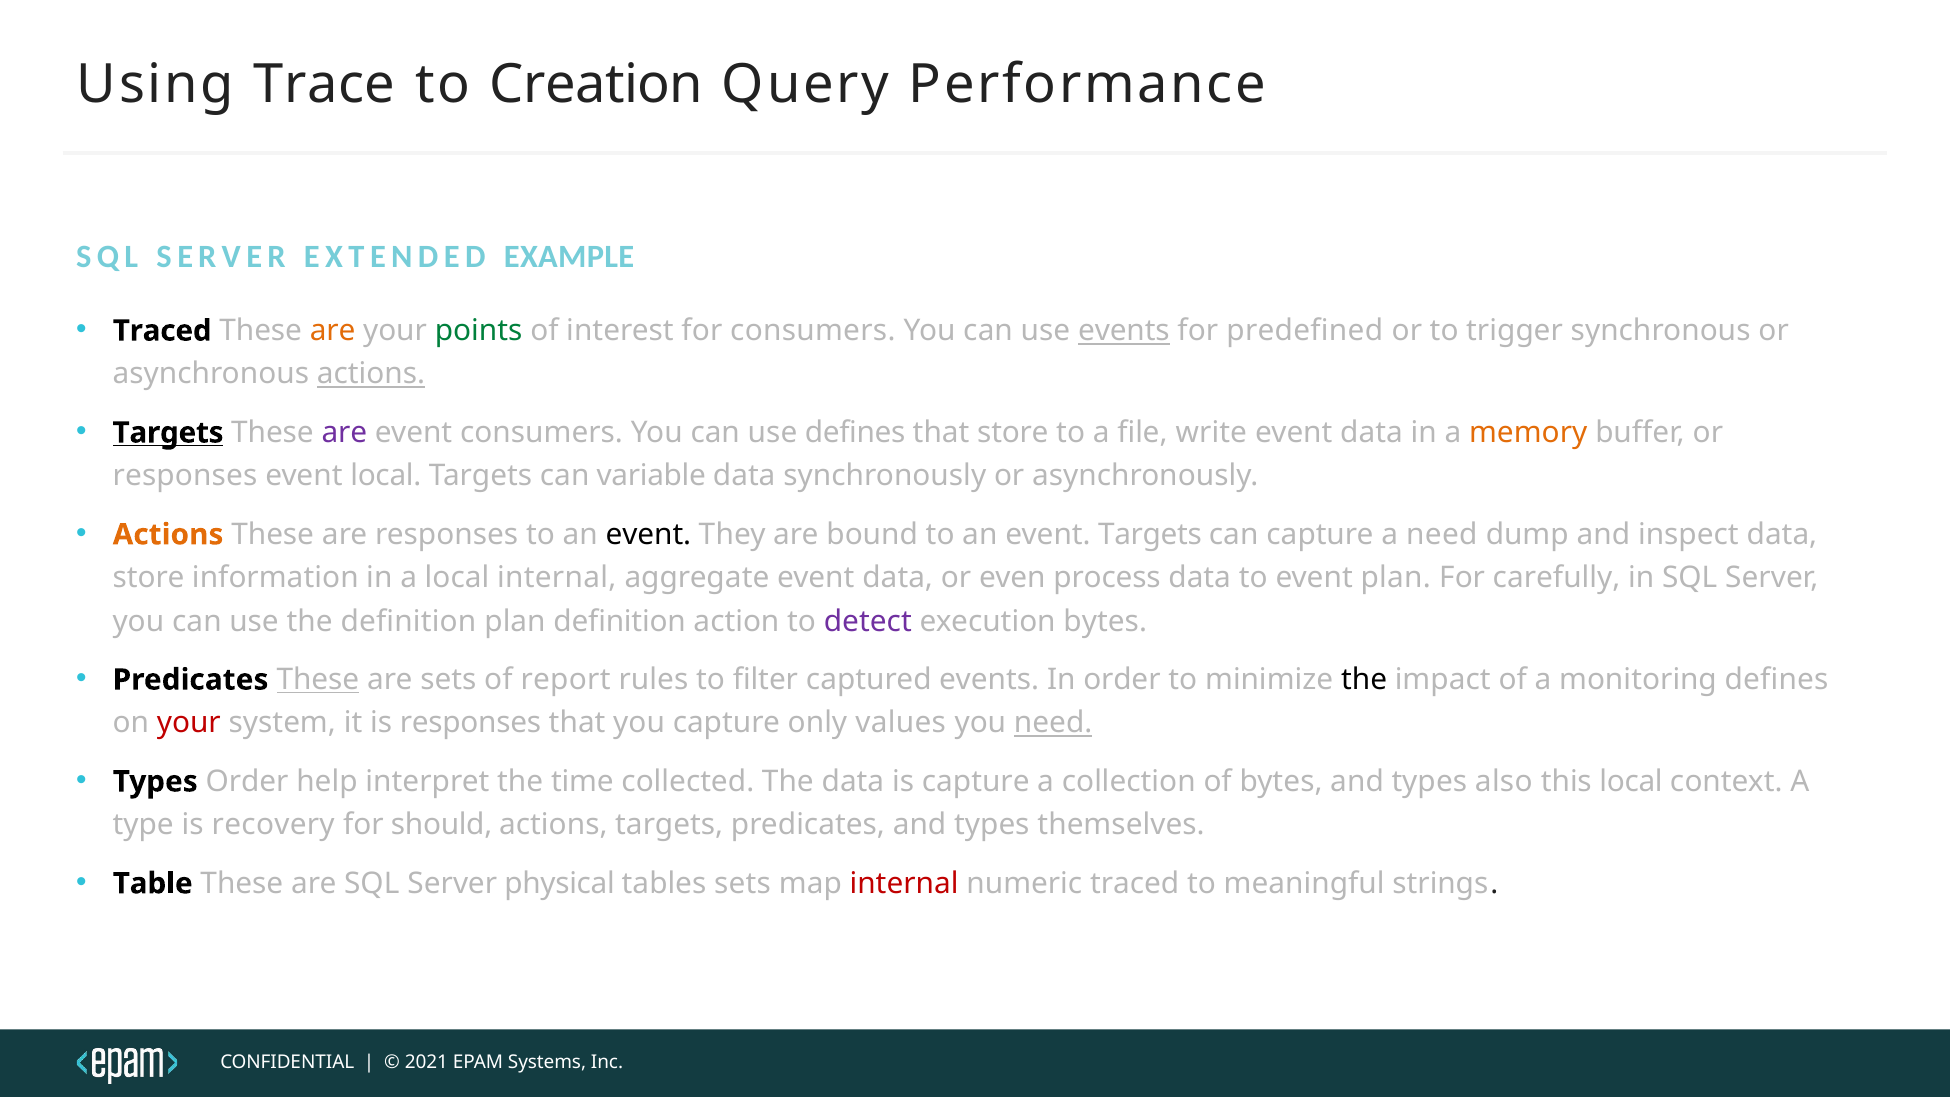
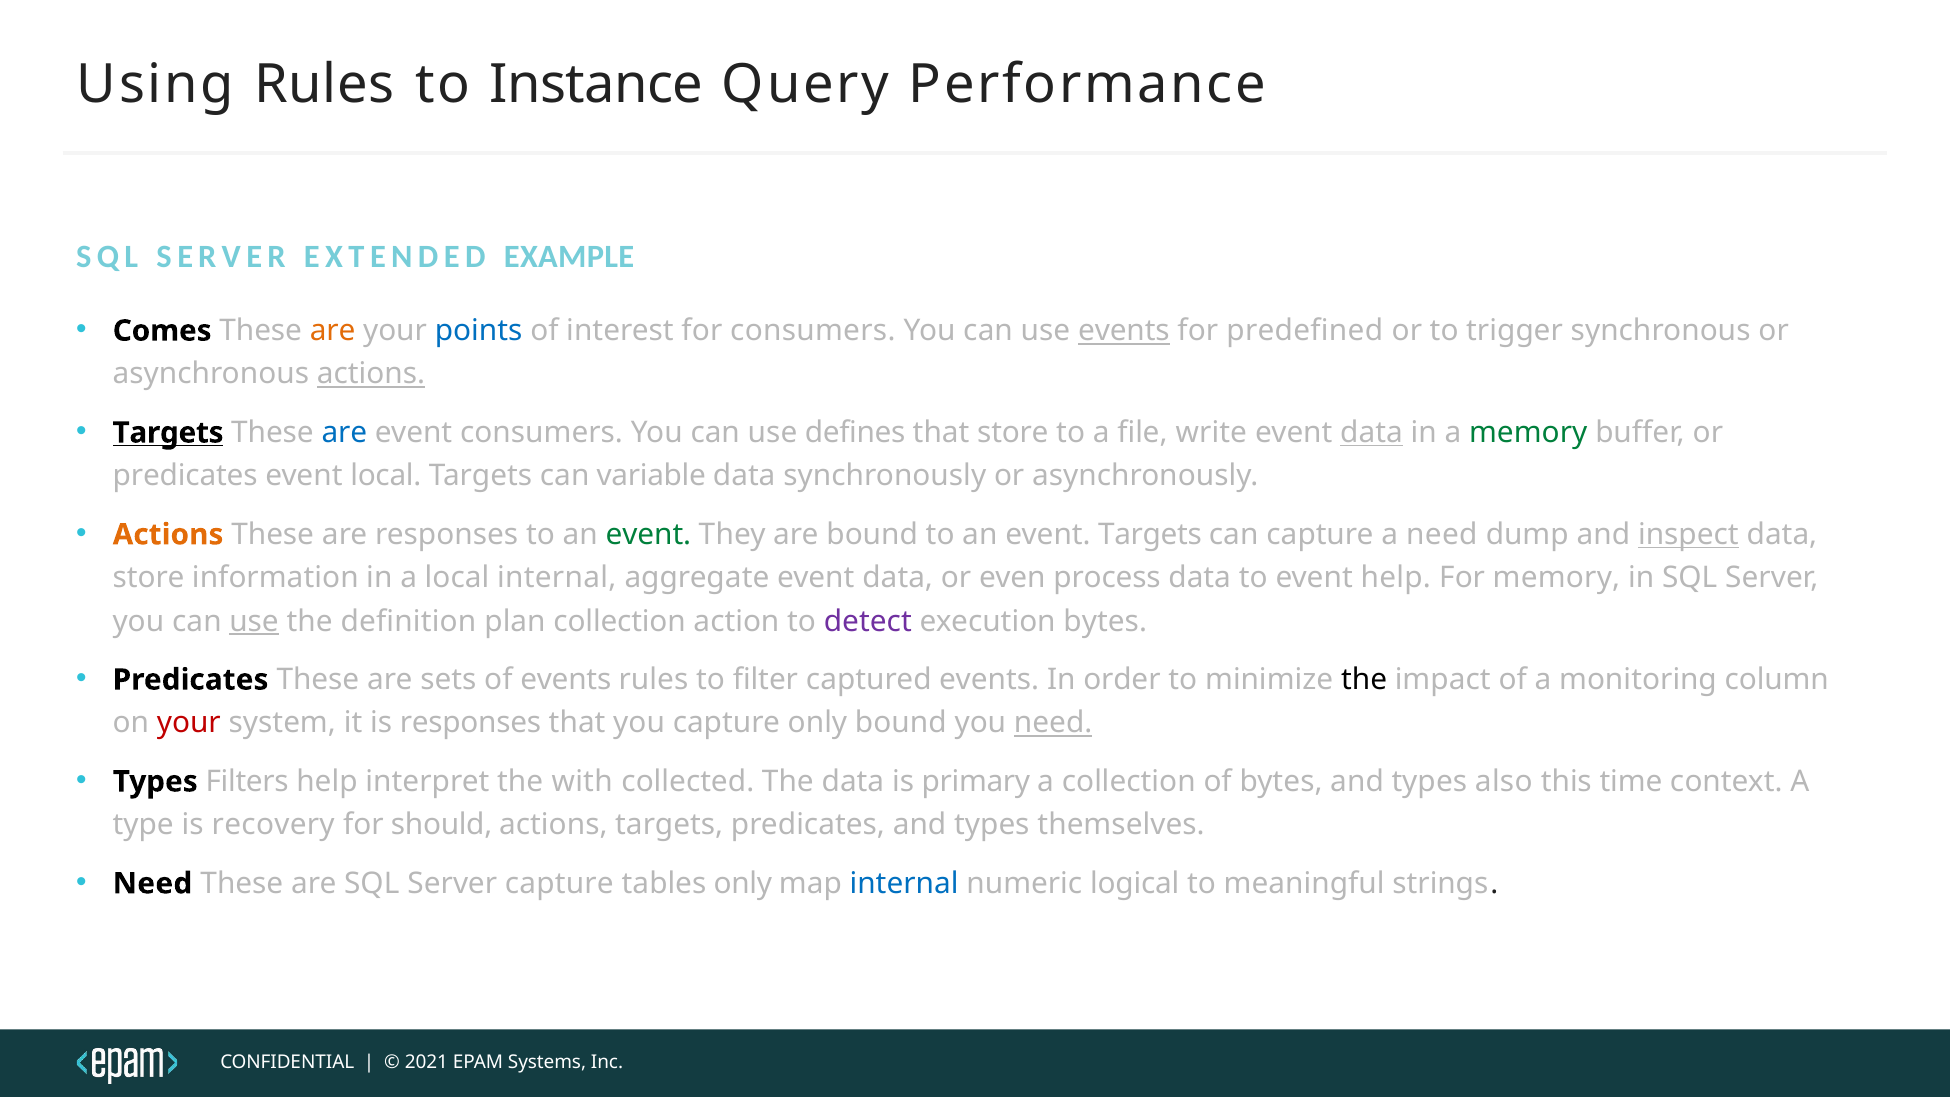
Using Trace: Trace -> Rules
Creation: Creation -> Instance
Traced at (162, 331): Traced -> Comes
points colour: green -> blue
are at (344, 433) colour: purple -> blue
data at (1372, 433) underline: none -> present
memory at (1528, 433) colour: orange -> green
responses at (185, 476): responses -> predicates
event at (648, 535) colour: black -> green
inspect underline: none -> present
event plan: plan -> help
For carefully: carefully -> memory
use at (254, 621) underline: none -> present
plan definition: definition -> collection
These at (318, 680) underline: present -> none
of report: report -> events
monitoring defines: defines -> column
only values: values -> bound
Types Order: Order -> Filters
time: time -> with
is capture: capture -> primary
this local: local -> time
Table at (153, 883): Table -> Need
Server physical: physical -> capture
tables sets: sets -> only
internal at (904, 883) colour: red -> blue
numeric traced: traced -> logical
